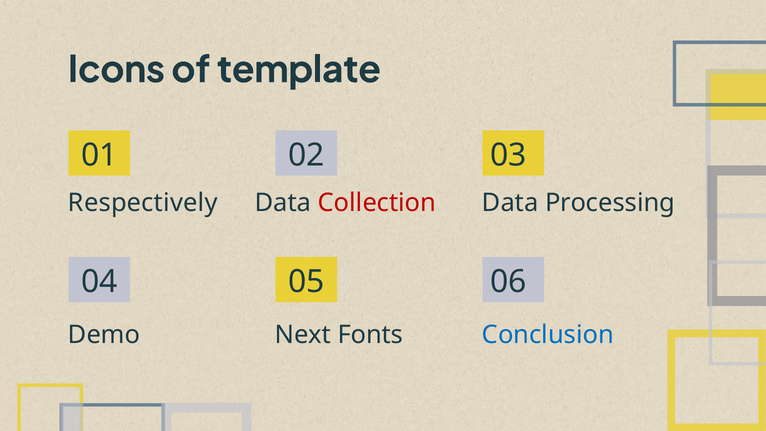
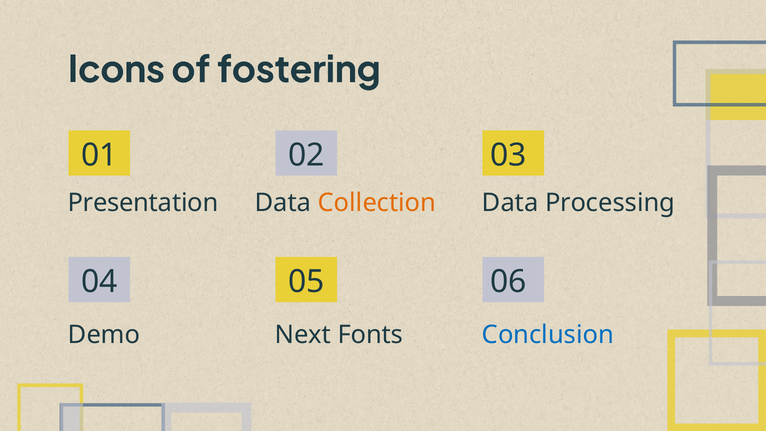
template: template -> fostering
Respectively: Respectively -> Presentation
Collection colour: red -> orange
